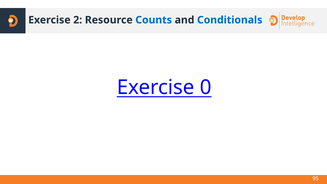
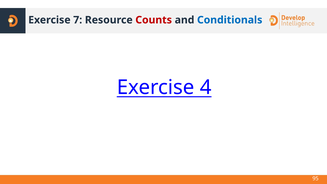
2: 2 -> 7
Counts colour: blue -> red
0: 0 -> 4
